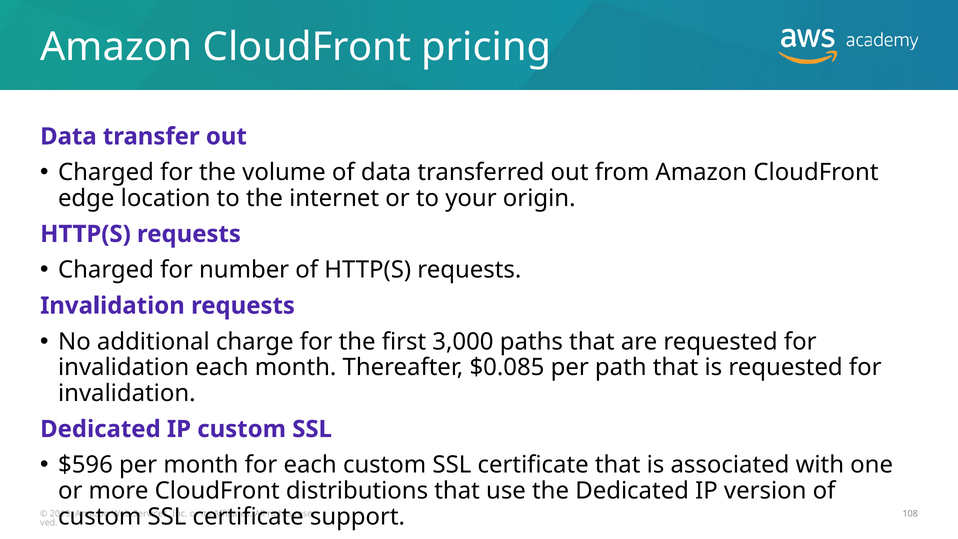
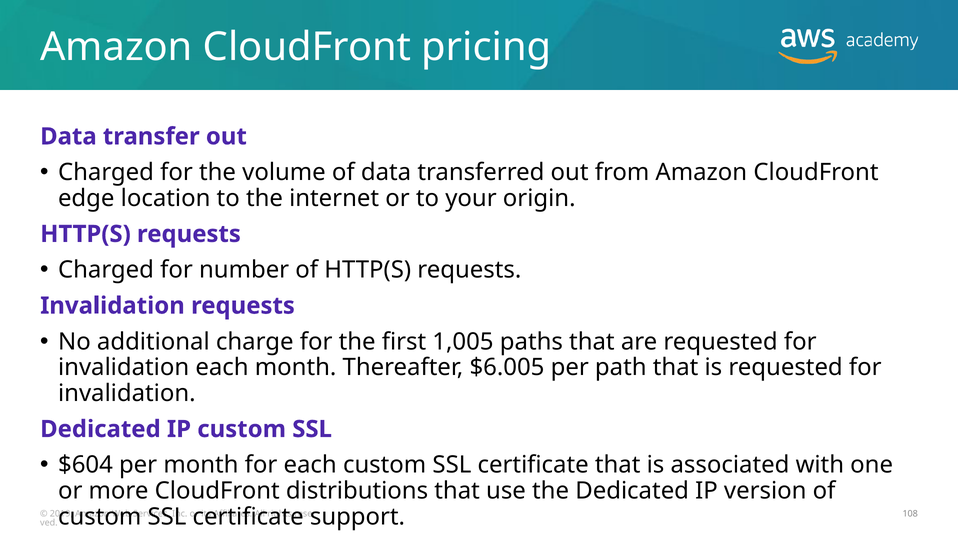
3,000: 3,000 -> 1,005
$0.085: $0.085 -> $6.005
$596: $596 -> $604
